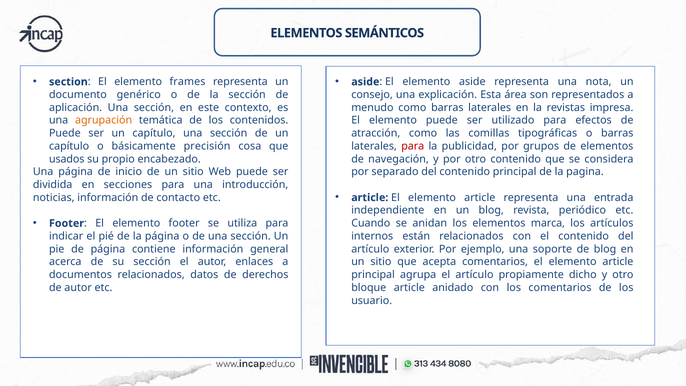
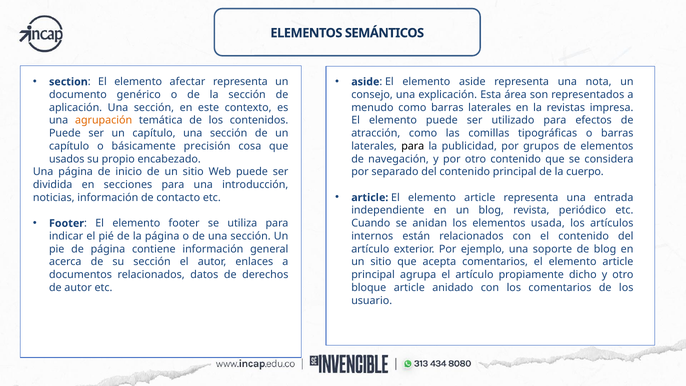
frames: frames -> afectar
para at (413, 146) colour: red -> black
pagina: pagina -> cuerpo
marca: marca -> usada
